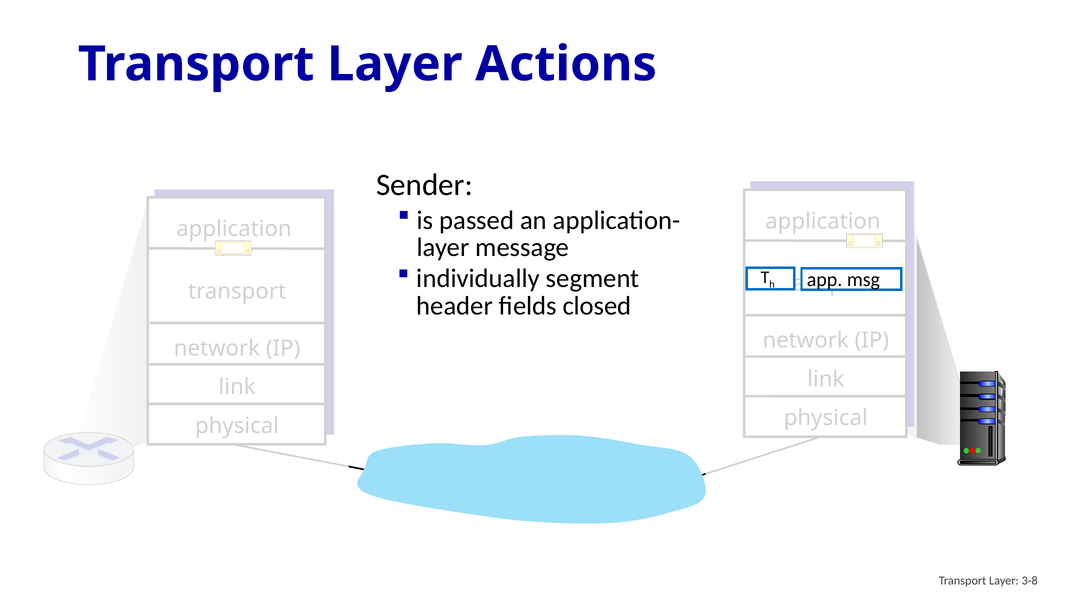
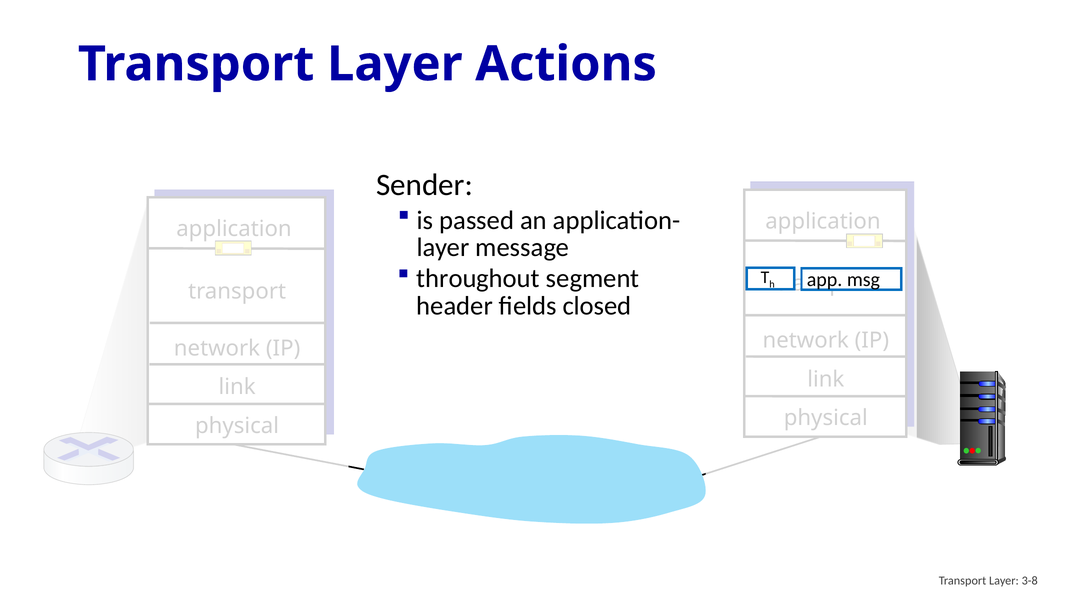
individually: individually -> throughout
